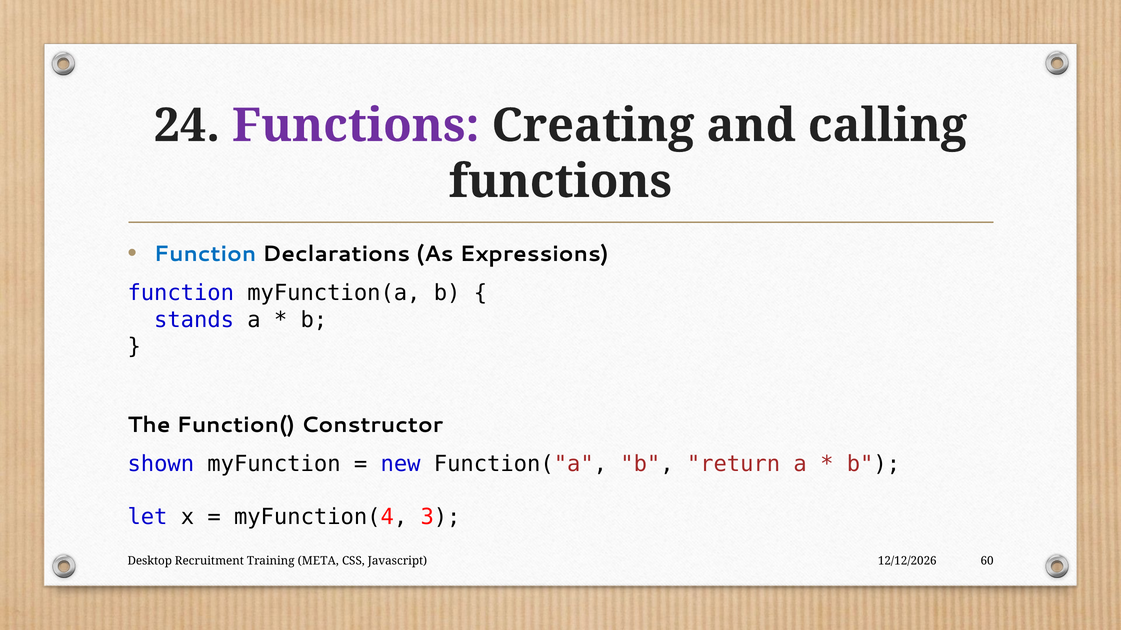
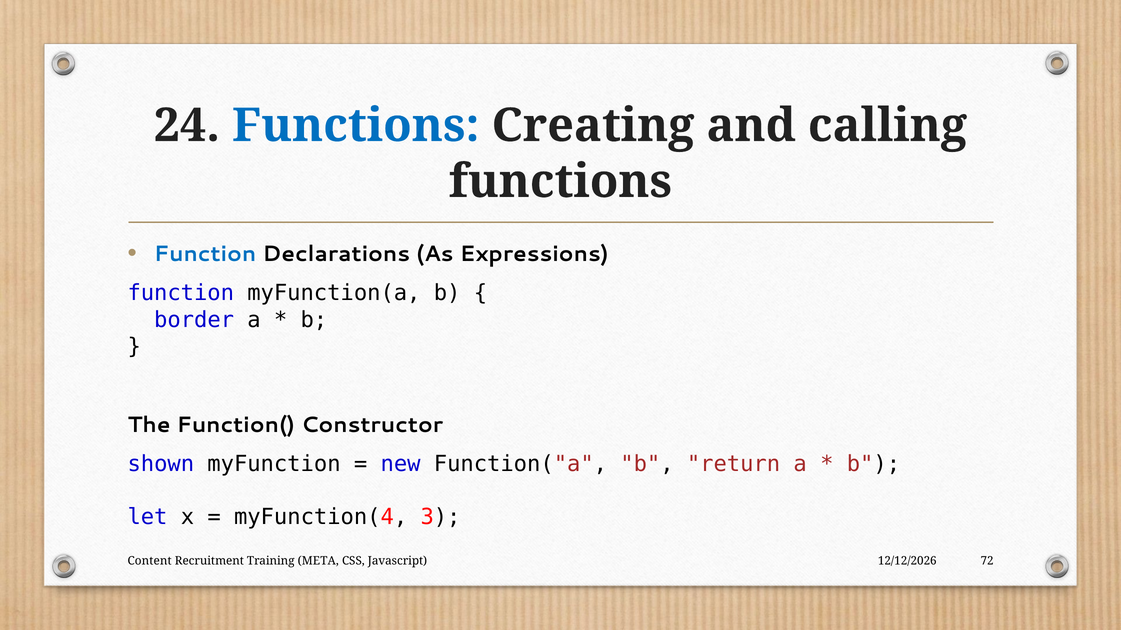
Functions at (356, 126) colour: purple -> blue
stands: stands -> border
Desktop: Desktop -> Content
60: 60 -> 72
